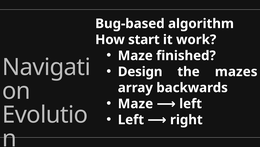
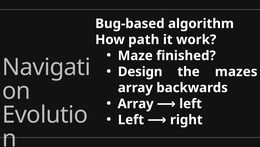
start: start -> path
Maze at (135, 103): Maze -> Array
